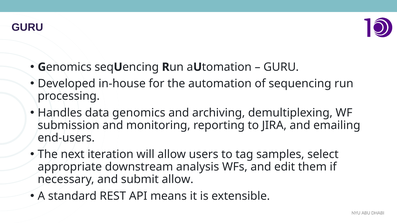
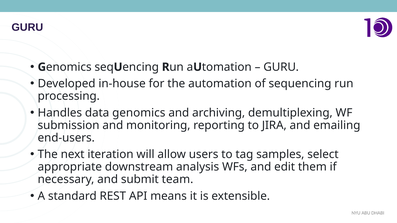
submit allow: allow -> team
